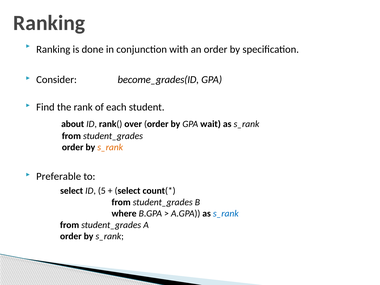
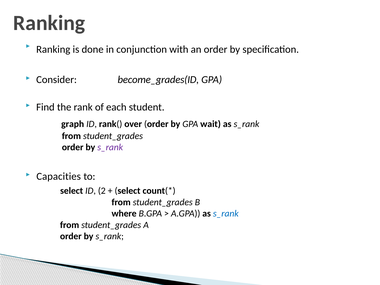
about: about -> graph
s_rank at (110, 147) colour: orange -> purple
Preferable: Preferable -> Capacities
5: 5 -> 2
